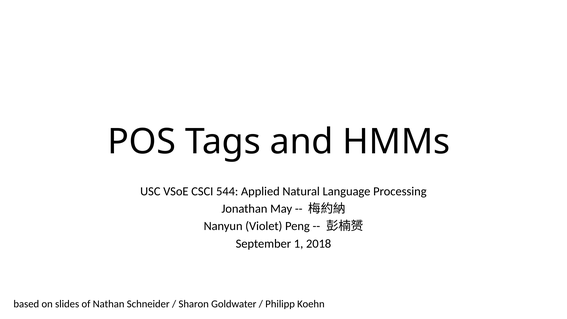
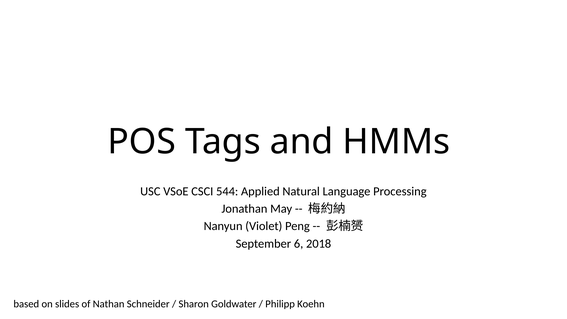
1: 1 -> 6
